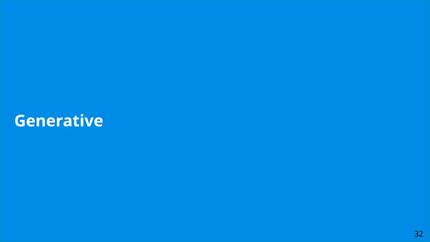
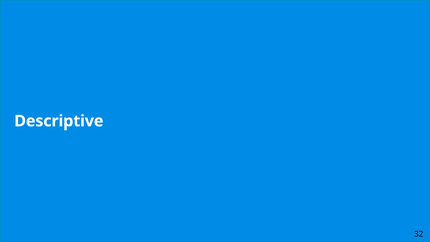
Generative: Generative -> Descriptive
